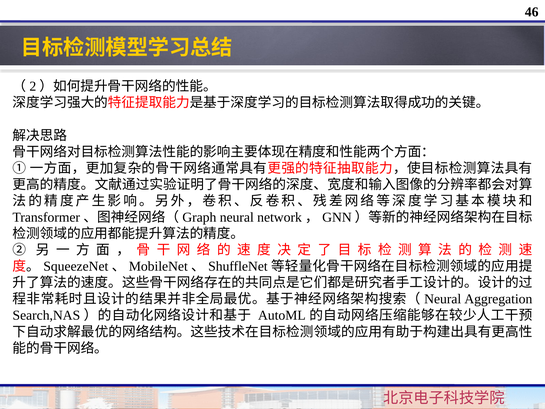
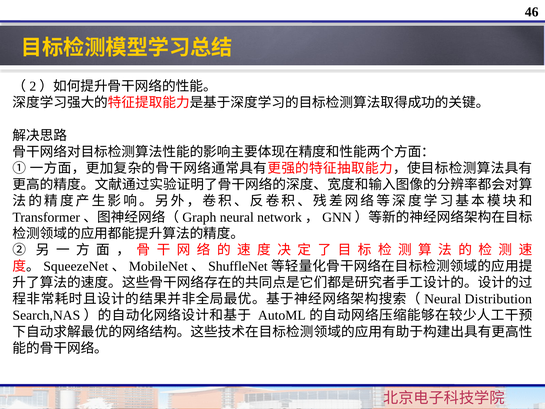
Aggregation: Aggregation -> Distribution
